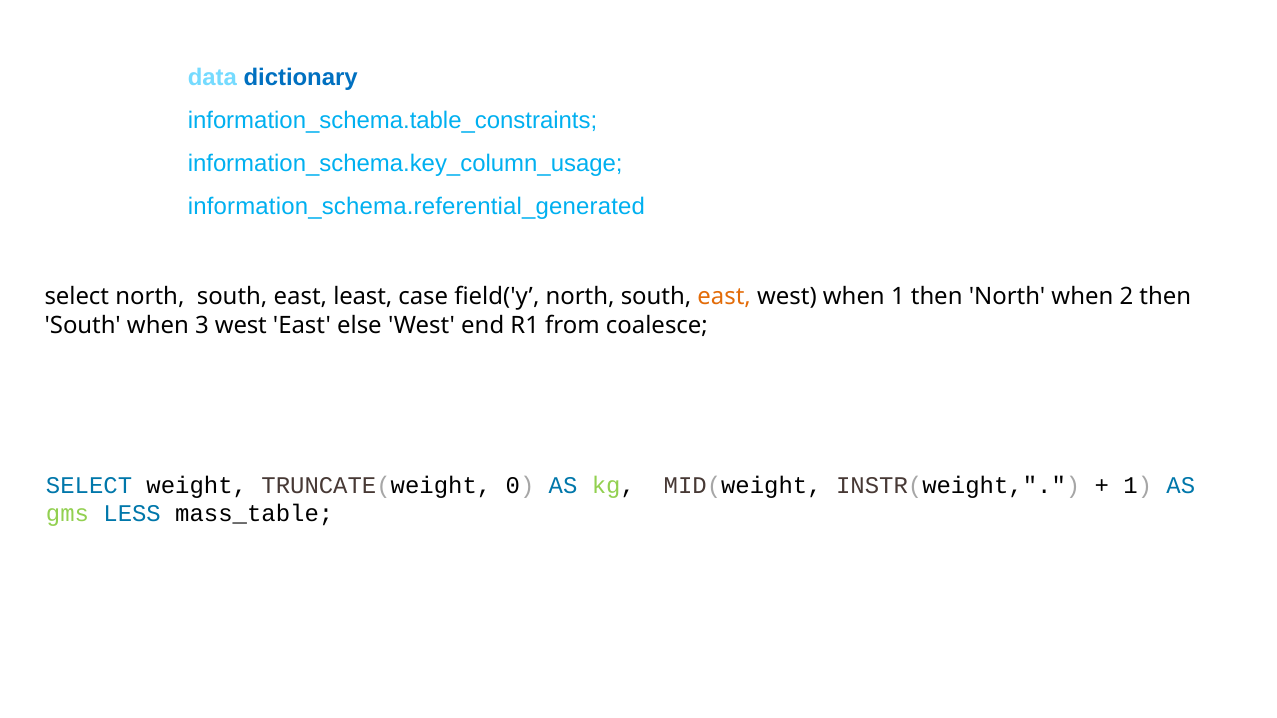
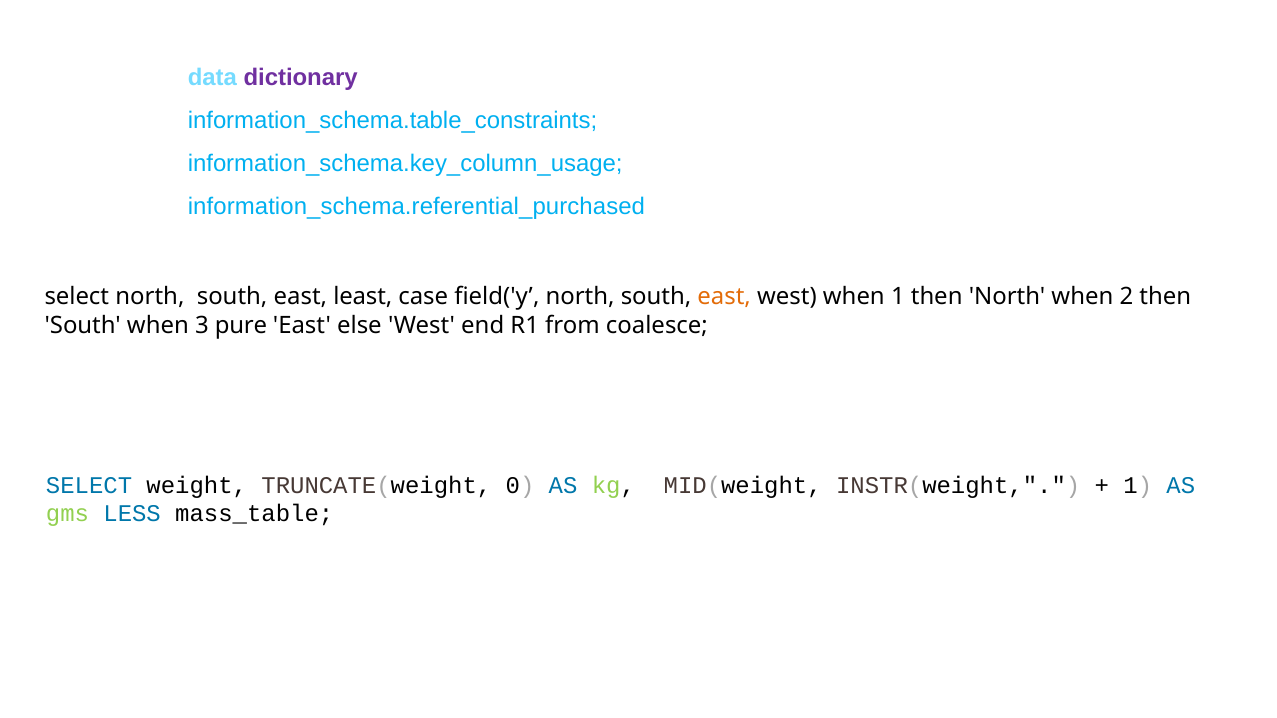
dictionary colour: blue -> purple
information_schema.referential_generated: information_schema.referential_generated -> information_schema.referential_purchased
3 west: west -> pure
